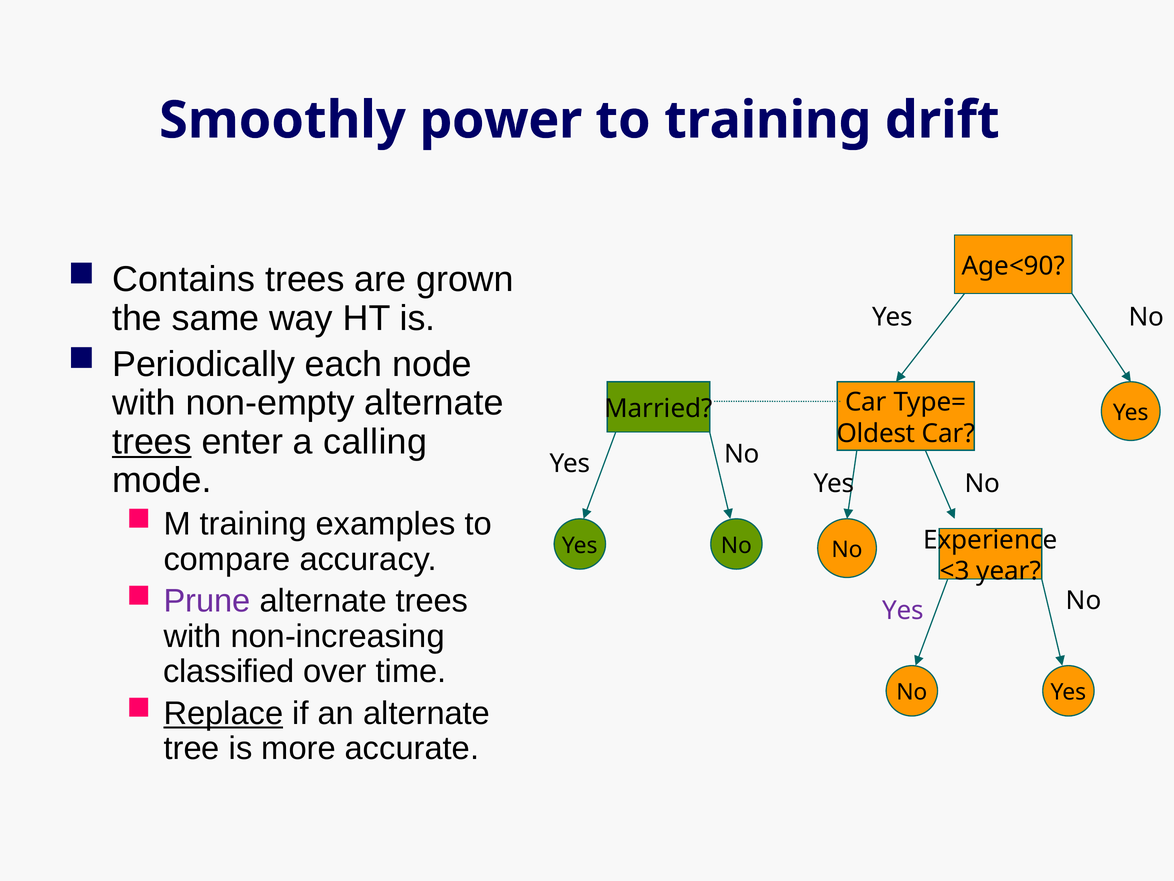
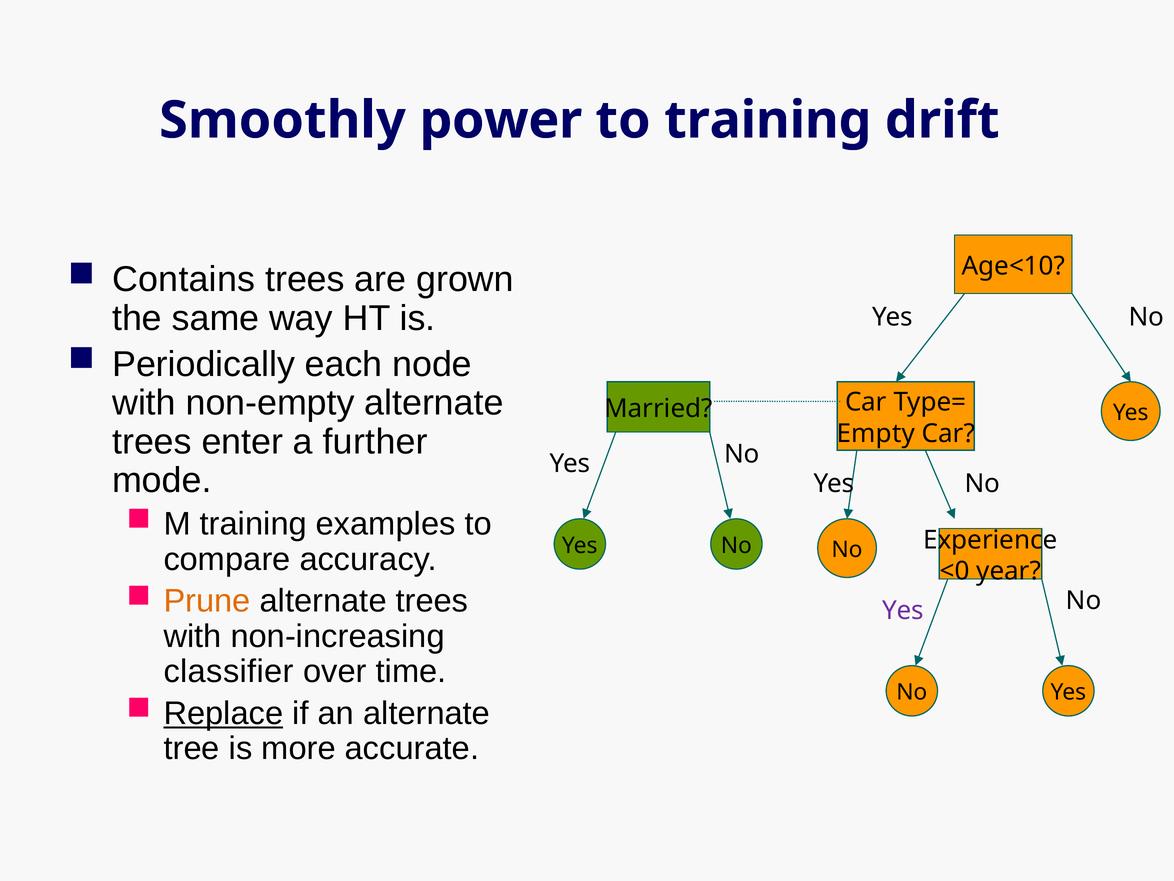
Age<90: Age<90 -> Age<10
trees at (152, 441) underline: present -> none
calling: calling -> further
Oldest: Oldest -> Empty
<3: <3 -> <0
Prune colour: purple -> orange
classified: classified -> classifier
